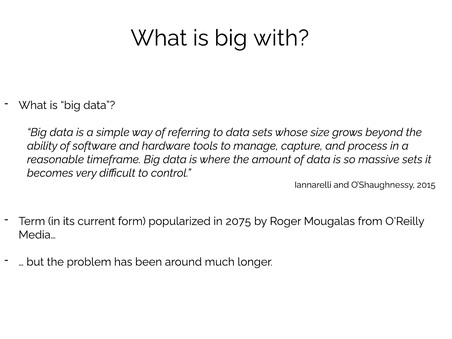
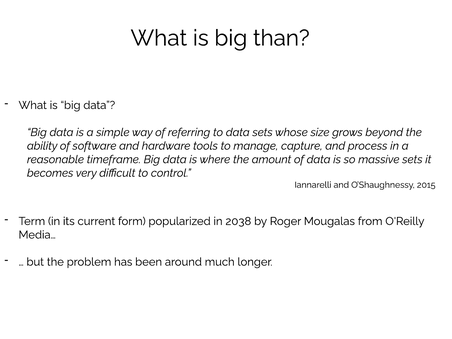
with: with -> than
2075: 2075 -> 2038
